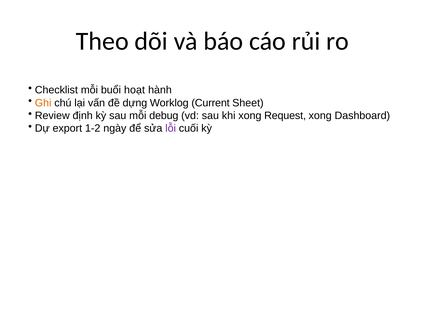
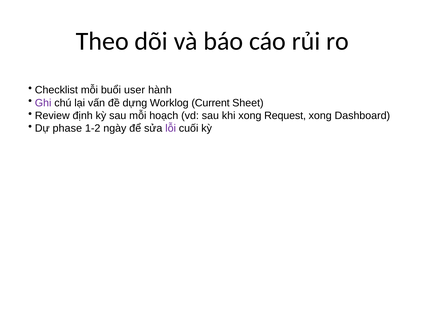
hoạt: hoạt -> user
Ghi colour: orange -> purple
debug: debug -> hoạch
export: export -> phase
